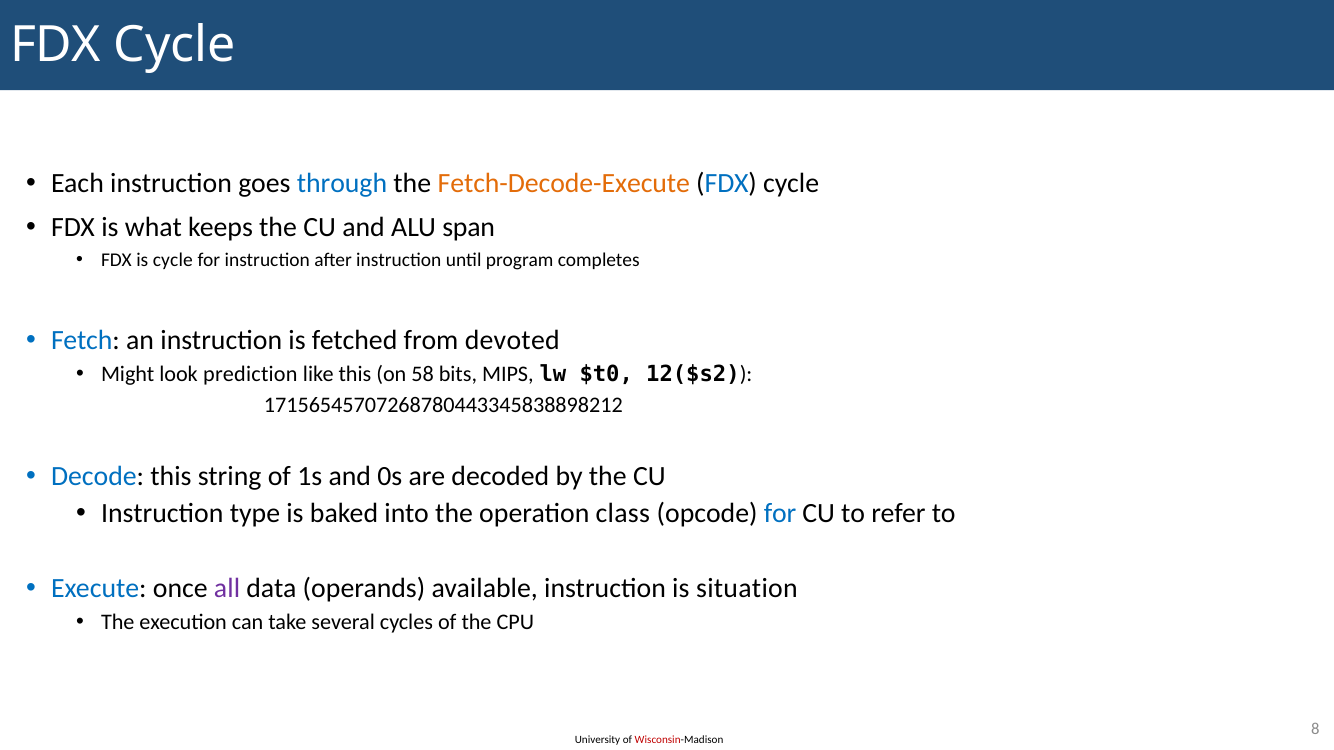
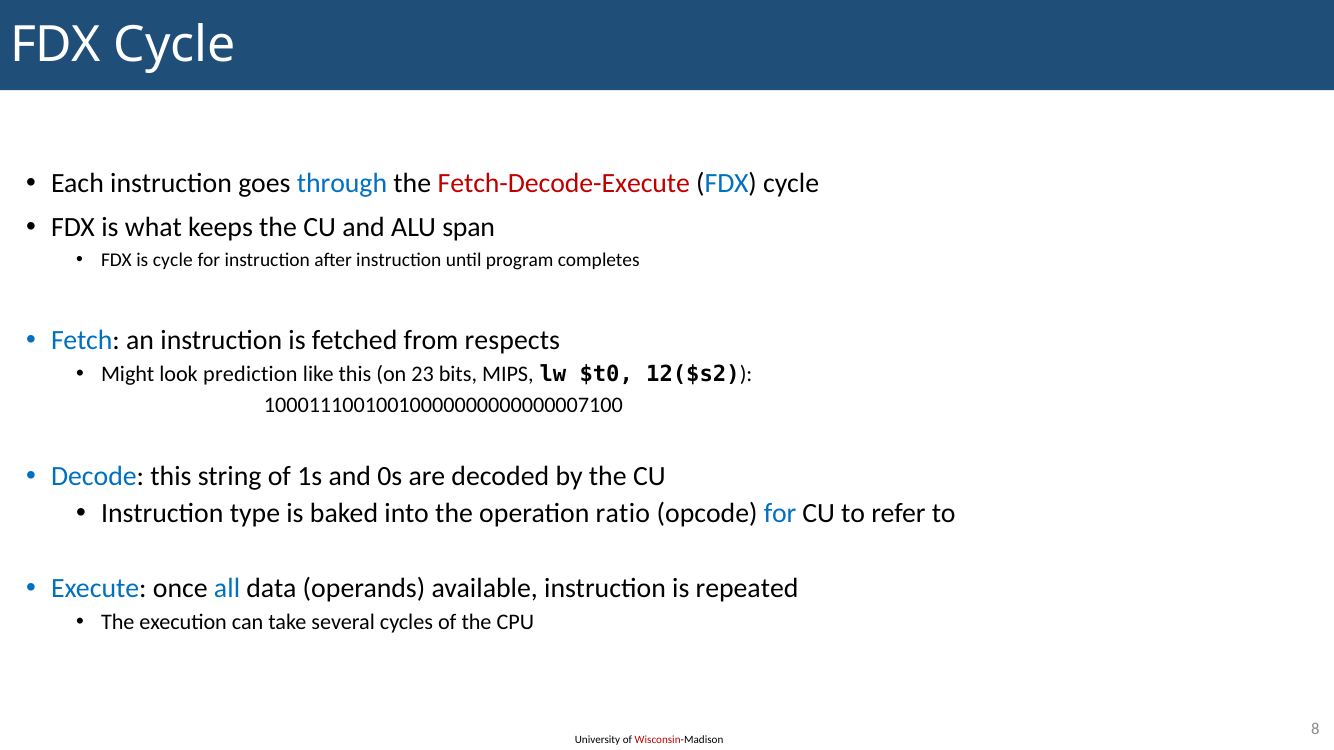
Fetch-Decode-Execute colour: orange -> red
devoted: devoted -> respects
58: 58 -> 23
17156545707268780443345838898212: 17156545707268780443345838898212 -> 10001110010010000000000000007100
class: class -> ratio
all colour: purple -> blue
situation: situation -> repeated
